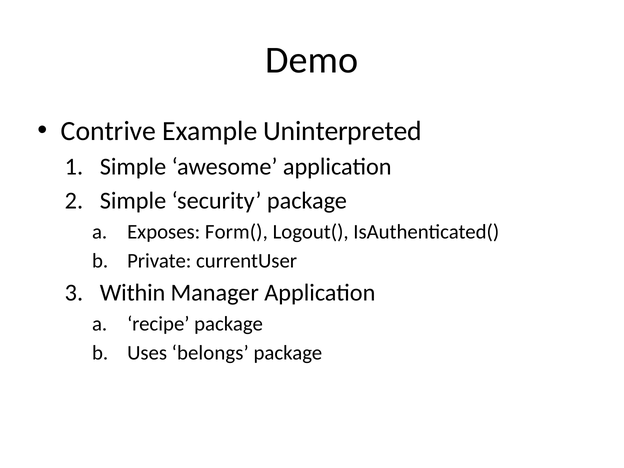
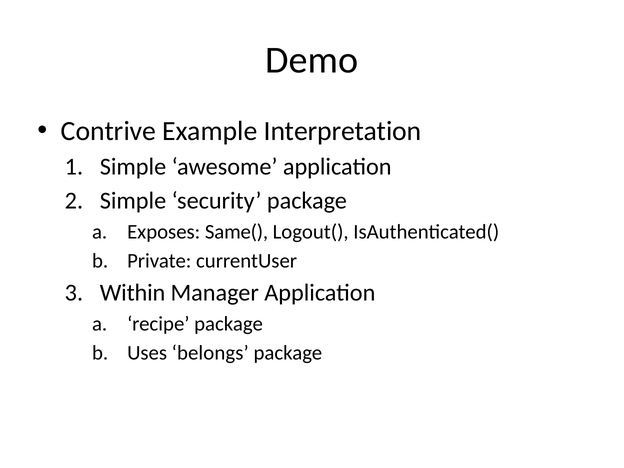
Uninterpreted: Uninterpreted -> Interpretation
Form(: Form( -> Same(
